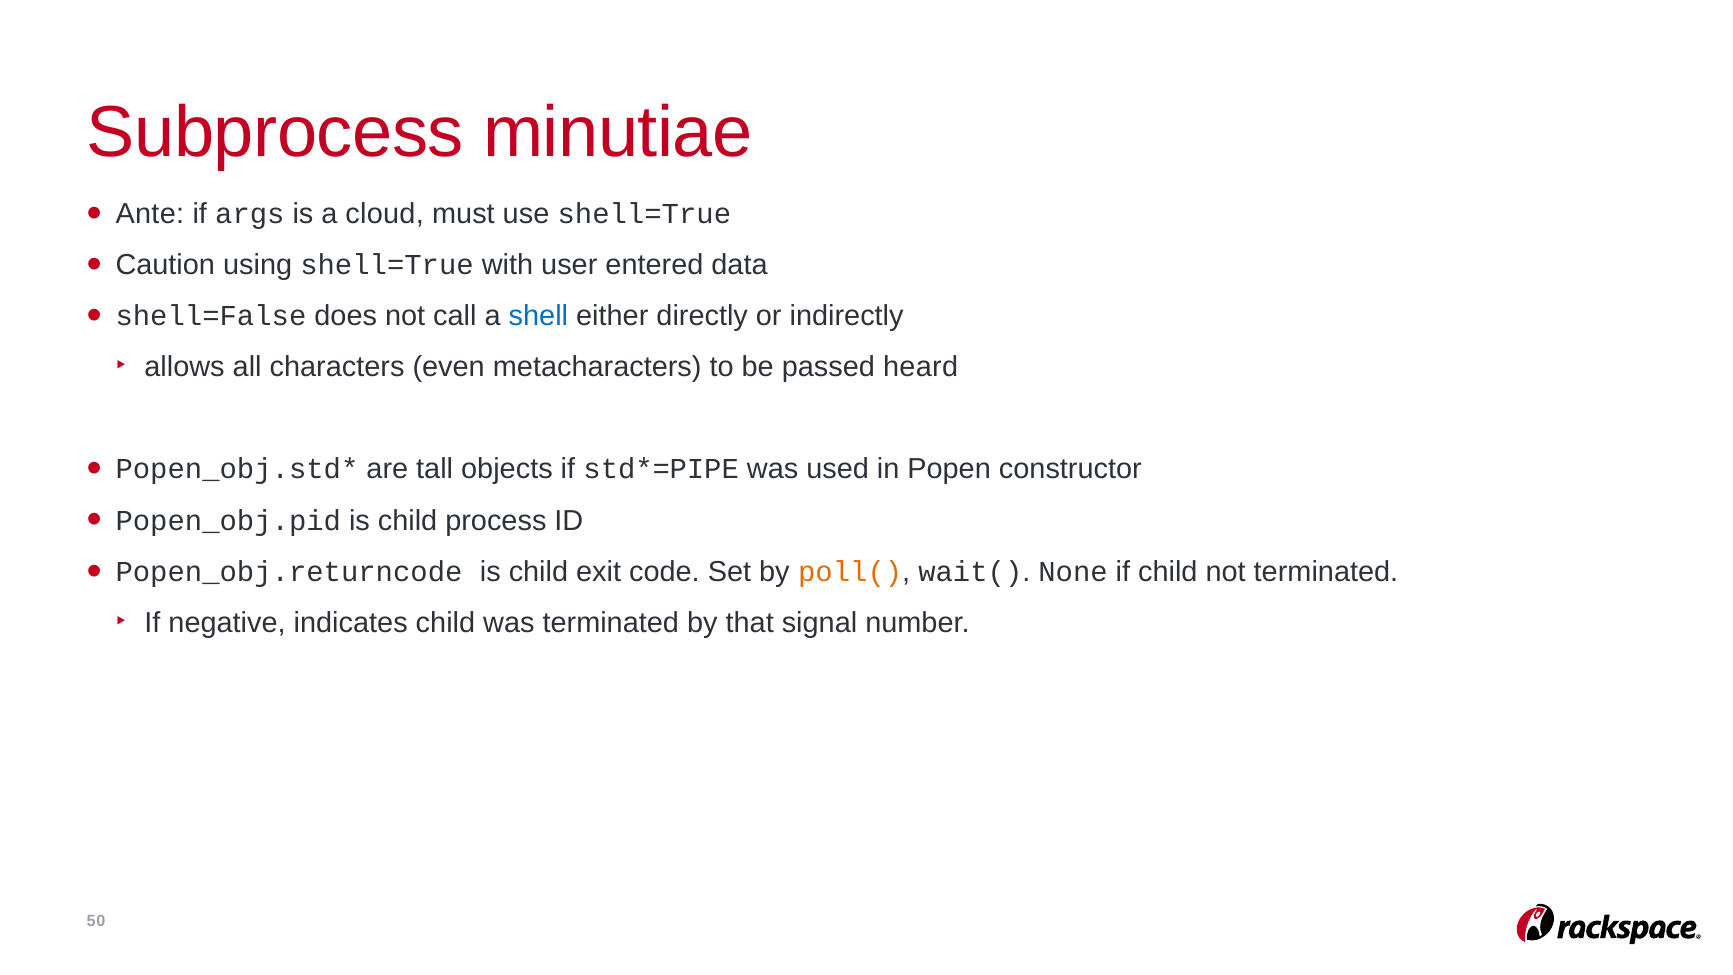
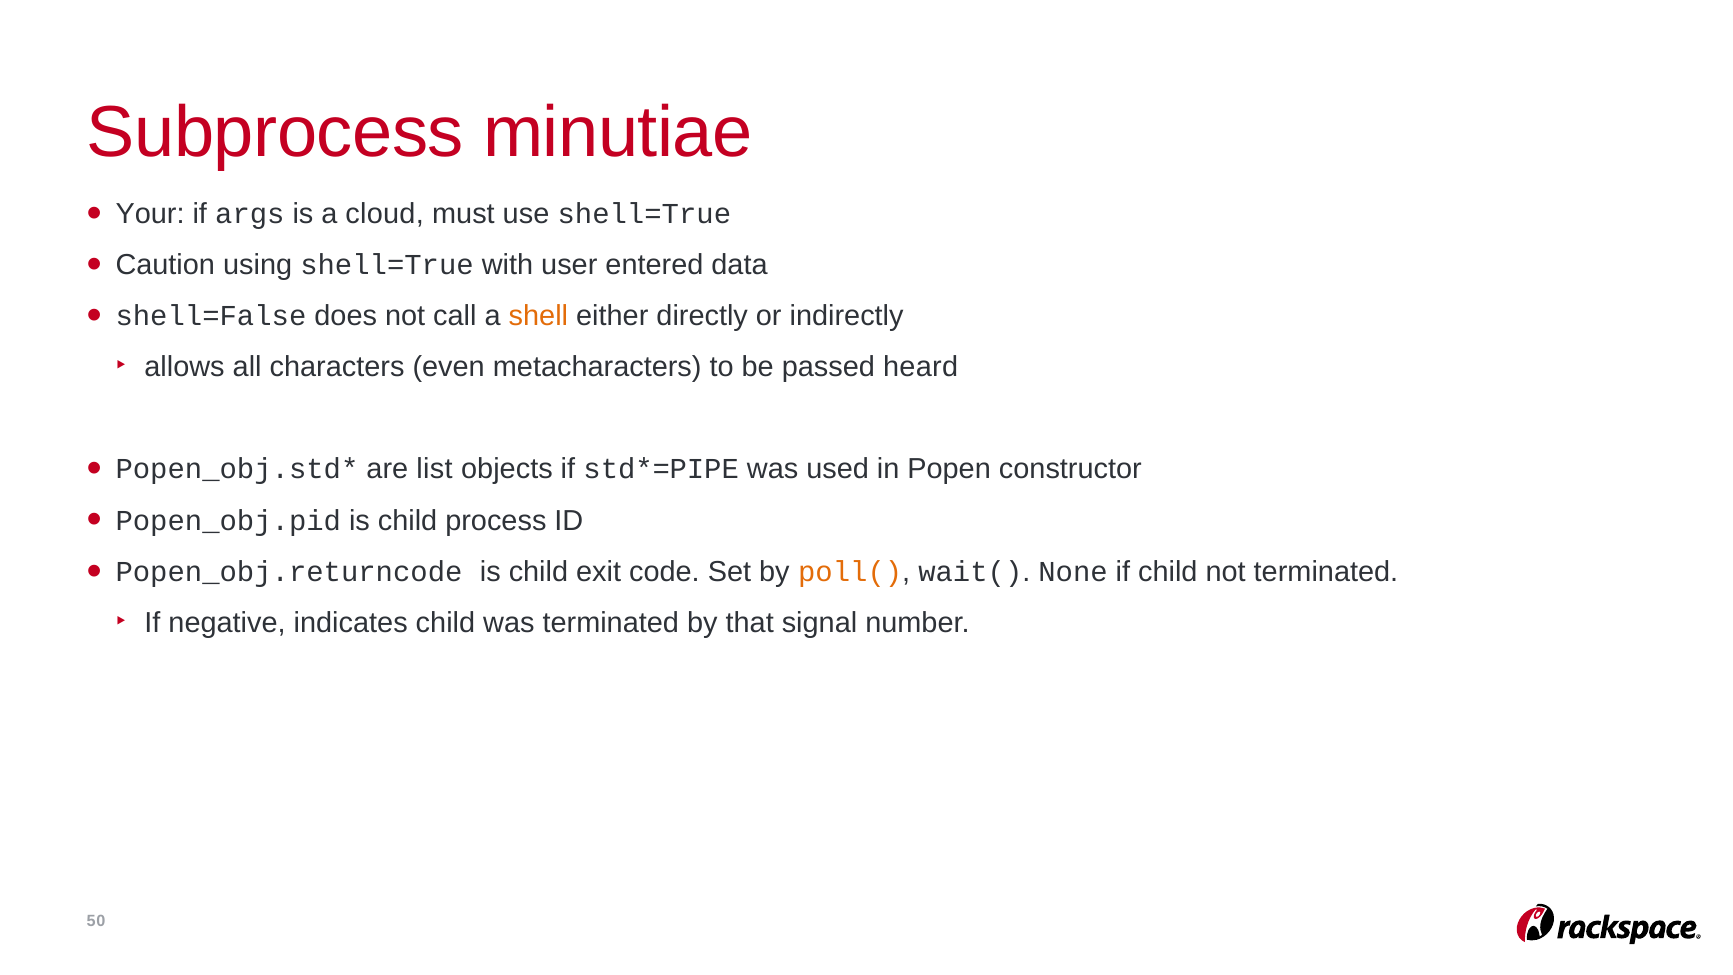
Ante: Ante -> Your
shell colour: blue -> orange
tall: tall -> list
